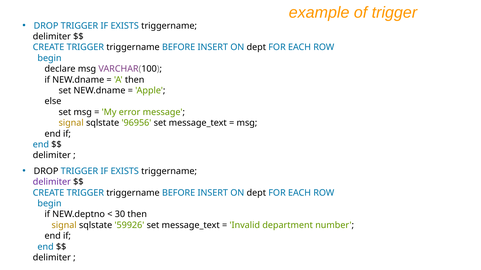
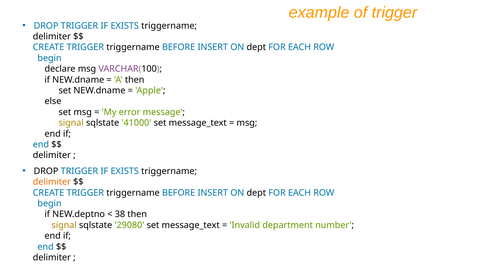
96956: 96956 -> 41000
delimiter at (52, 182) colour: purple -> orange
30: 30 -> 38
59926: 59926 -> 29080
